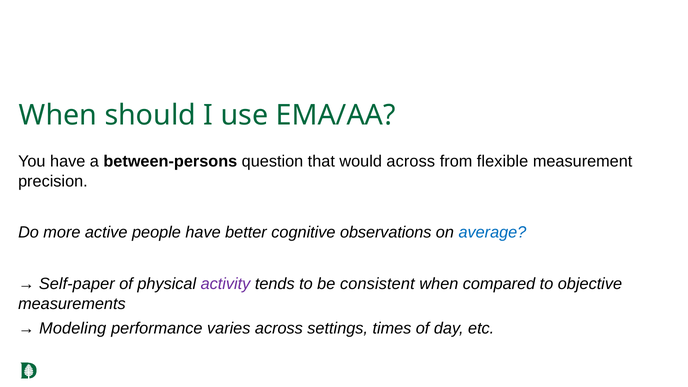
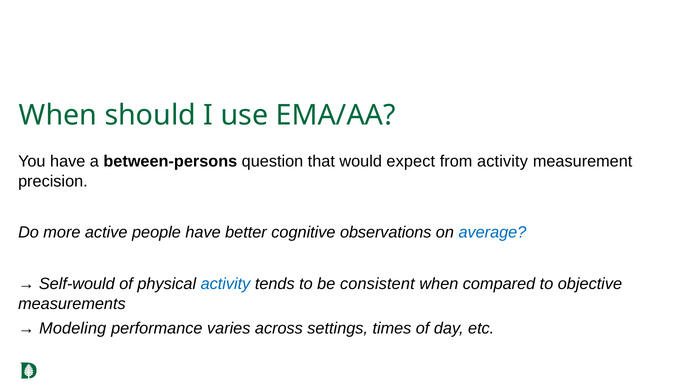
would across: across -> expect
from flexible: flexible -> activity
Self-paper: Self-paper -> Self-would
activity at (225, 284) colour: purple -> blue
